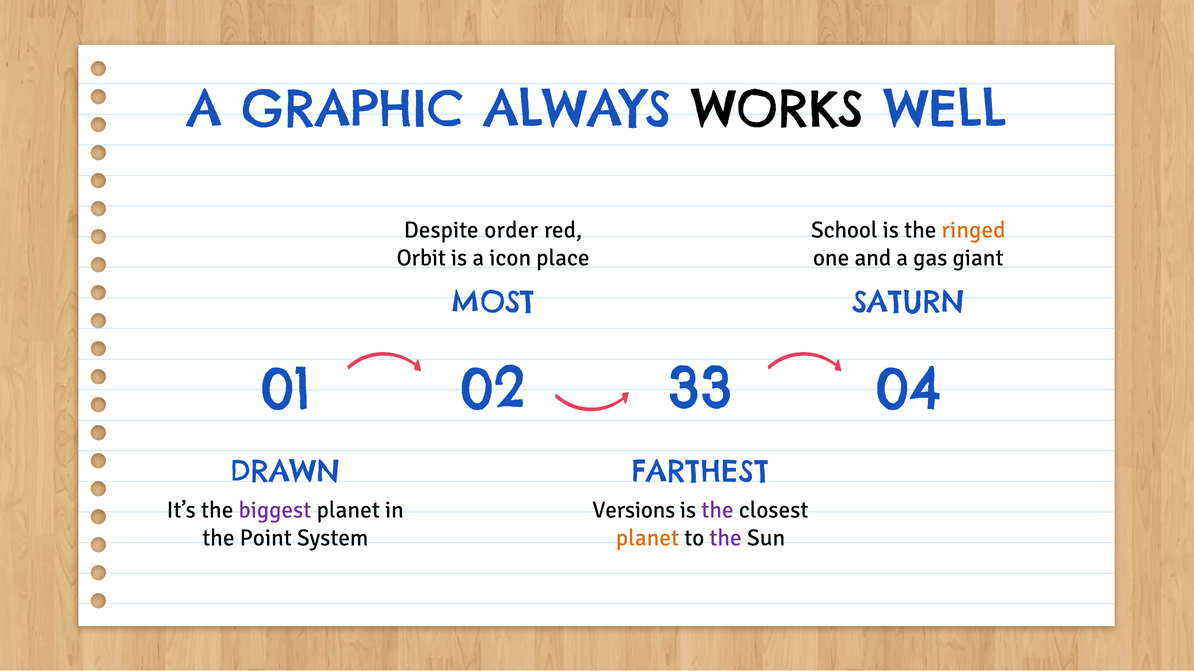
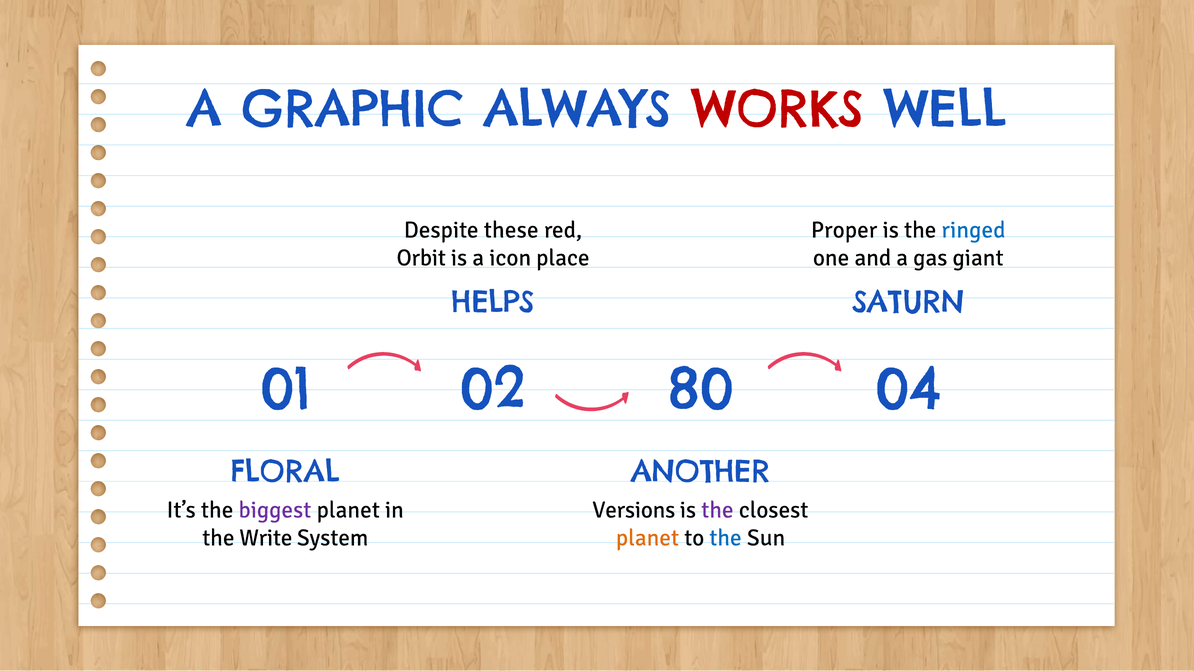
WORKS colour: black -> red
order: order -> these
School: School -> Proper
ringed colour: orange -> blue
MOST: MOST -> HELPS
33: 33 -> 80
DRAWN: DRAWN -> FLORAL
FARTHEST: FARTHEST -> ANOTHER
Point: Point -> Write
the at (725, 538) colour: purple -> blue
